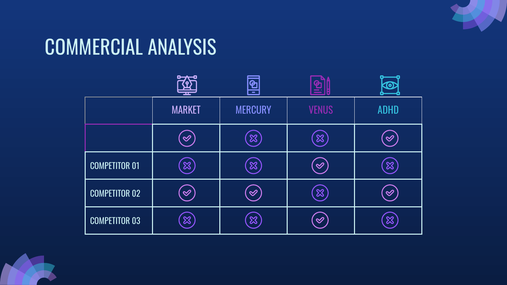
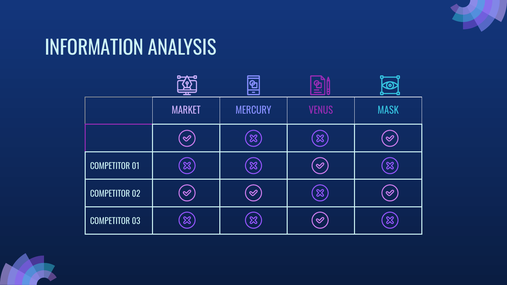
COMMERCIAL: COMMERCIAL -> INFORMATION
ADHD: ADHD -> MASK
